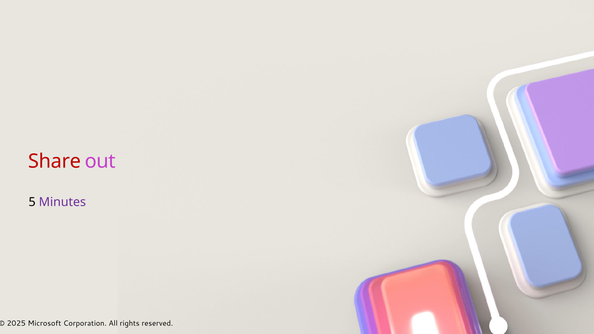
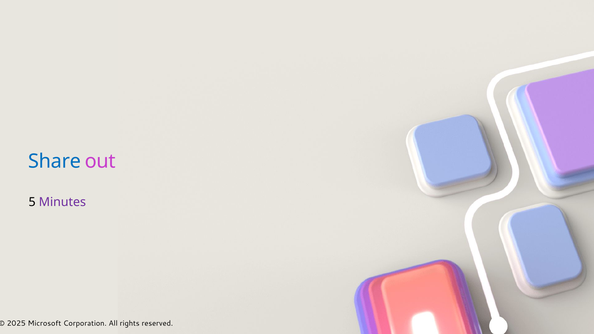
Share colour: red -> blue
